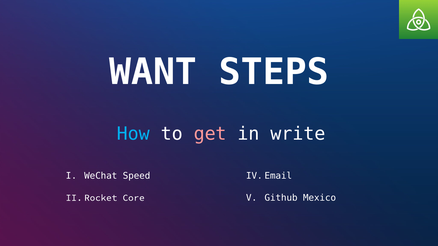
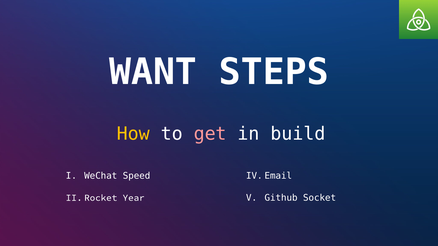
How colour: light blue -> yellow
write: write -> build
Mexico: Mexico -> Socket
Core: Core -> Year
